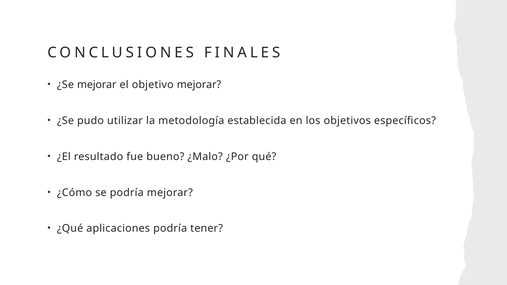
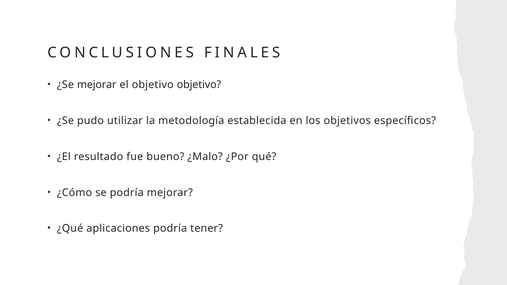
objetivo mejorar: mejorar -> objetivo
